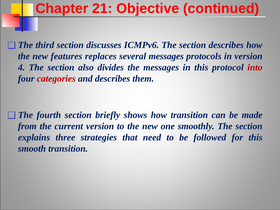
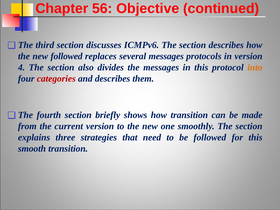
21: 21 -> 56
new features: features -> followed
into colour: red -> orange
